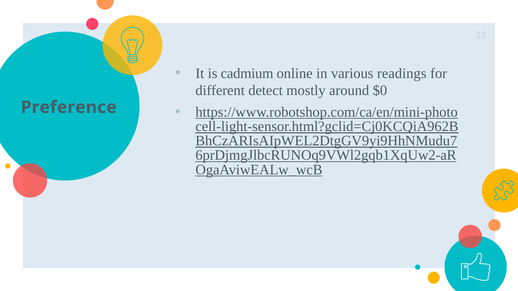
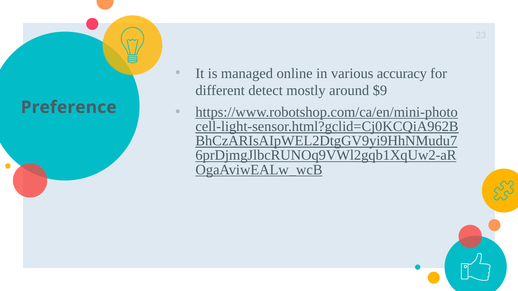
cadmium: cadmium -> managed
readings: readings -> accuracy
$0: $0 -> $9
